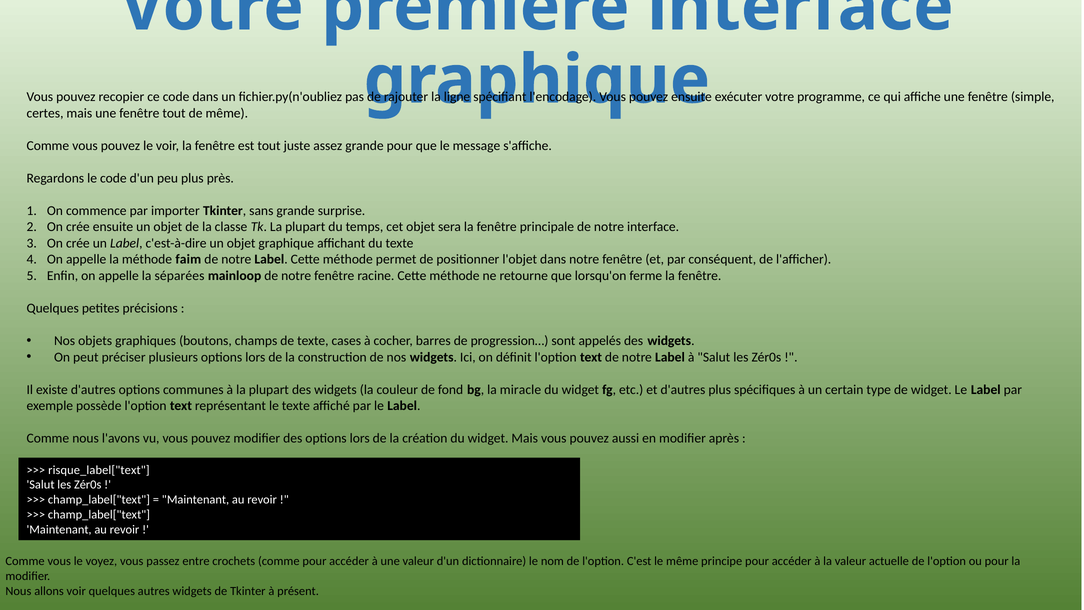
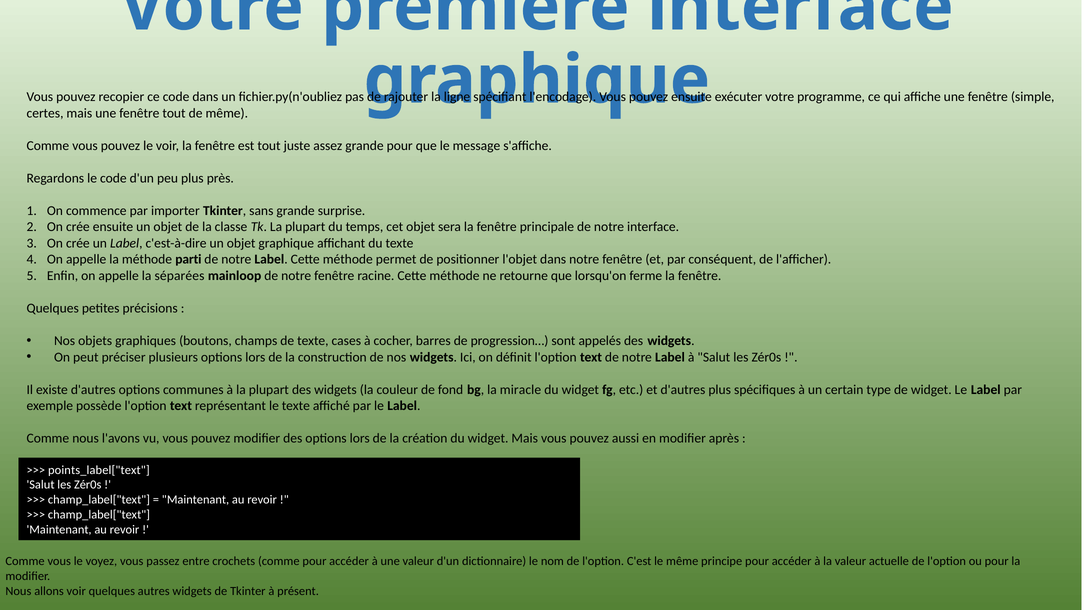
faim: faim -> parti
risque_label["text: risque_label["text -> points_label["text
